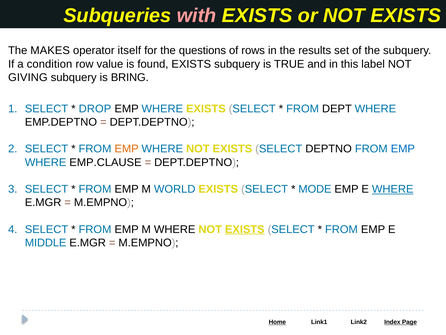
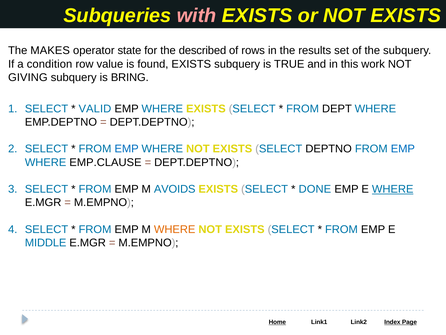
itself: itself -> state
questions: questions -> described
label: label -> work
DROP: DROP -> VALID
EMP at (127, 149) colour: orange -> blue
WORLD: WORLD -> AVOIDS
MODE: MODE -> DONE
WHERE at (175, 229) colour: black -> orange
EXISTS at (245, 229) underline: present -> none
